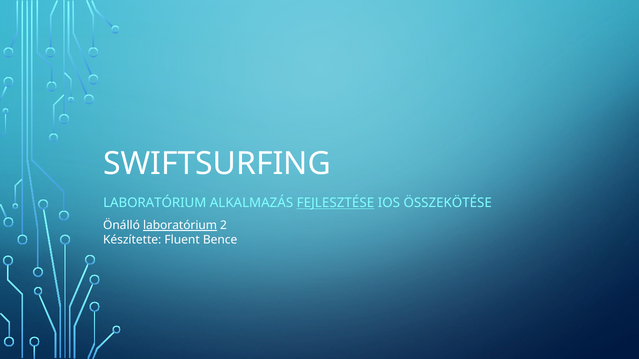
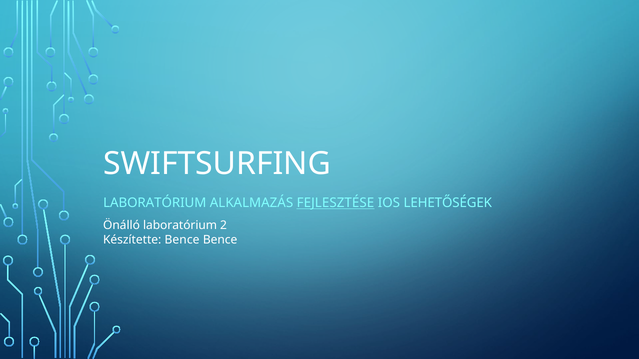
ÖSSZEKÖTÉSE: ÖSSZEKÖTÉSE -> LEHETŐSÉGEK
laboratórium at (180, 226) underline: present -> none
Készítette Fluent: Fluent -> Bence
